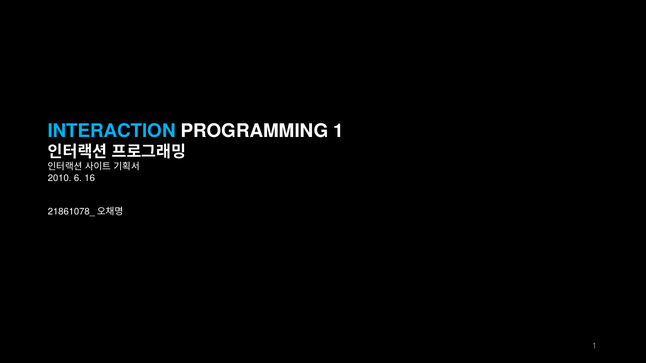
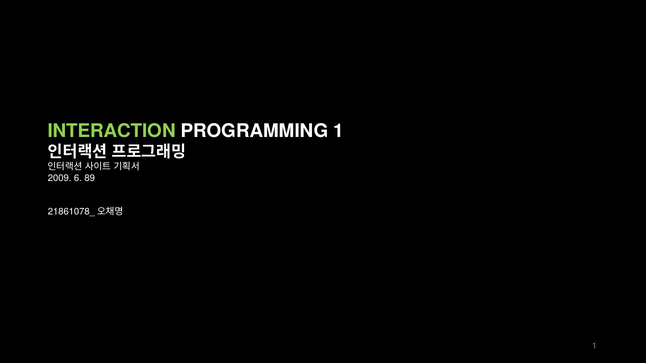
INTERACTION colour: light blue -> light green
2010: 2010 -> 2009
16: 16 -> 89
